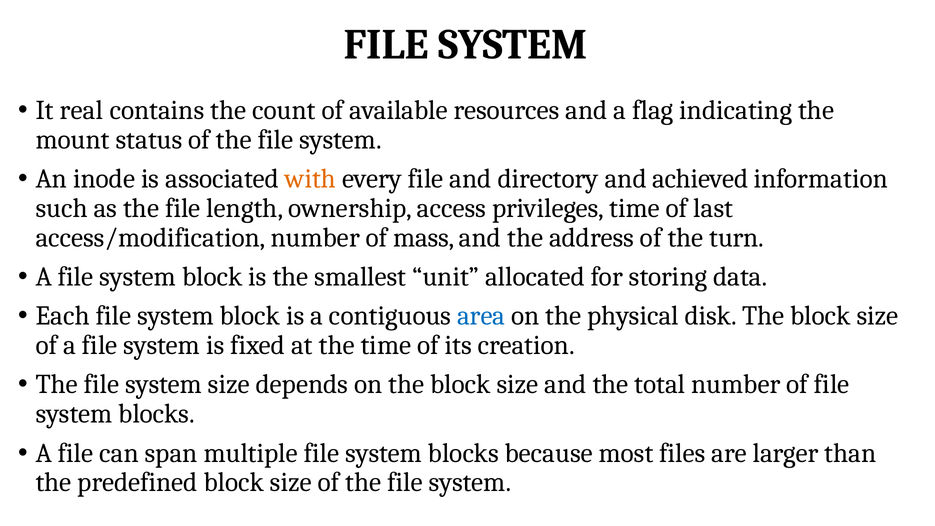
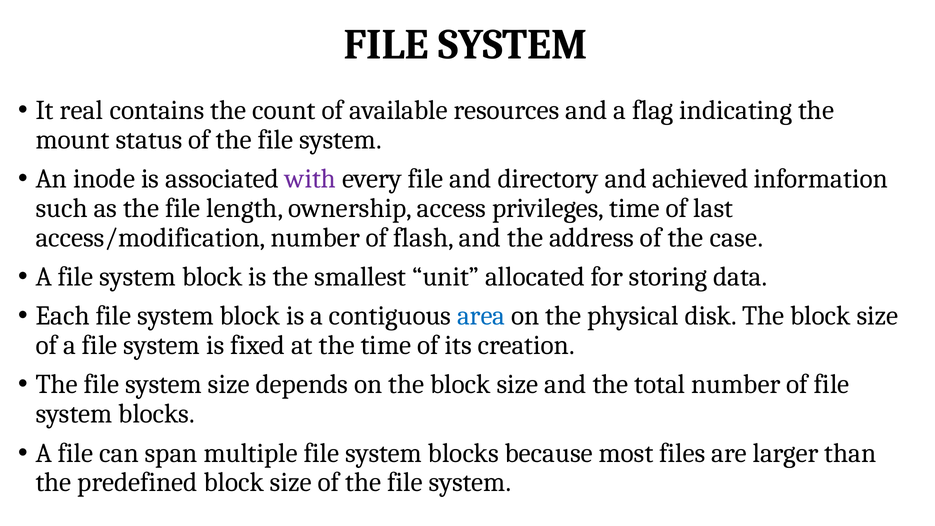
with colour: orange -> purple
mass: mass -> flash
turn: turn -> case
